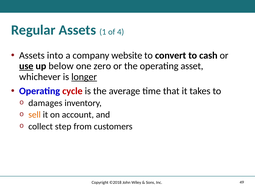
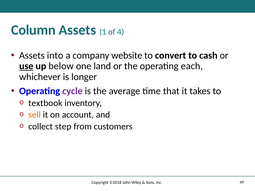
Regular: Regular -> Column
zero: zero -> land
asset: asset -> each
longer underline: present -> none
cycle colour: red -> purple
damages: damages -> textbook
